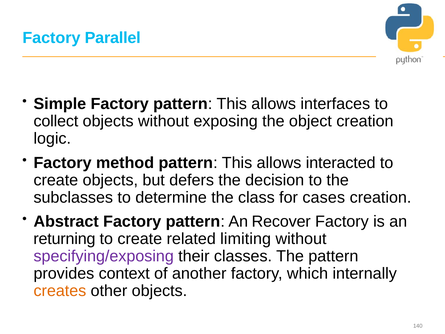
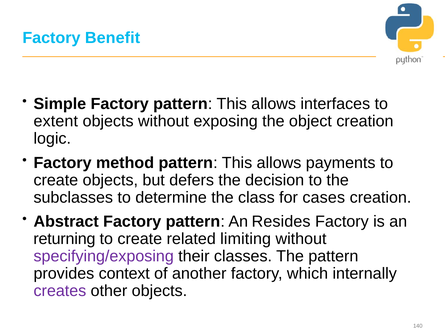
Parallel: Parallel -> Benefit
collect: collect -> extent
interacted: interacted -> payments
Recover: Recover -> Resides
creates colour: orange -> purple
